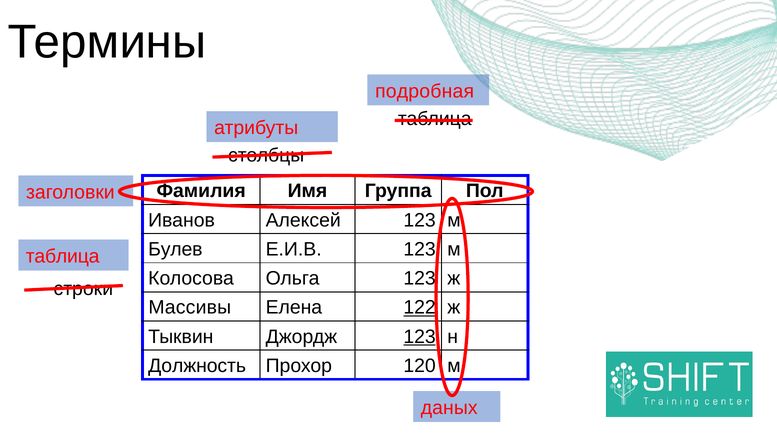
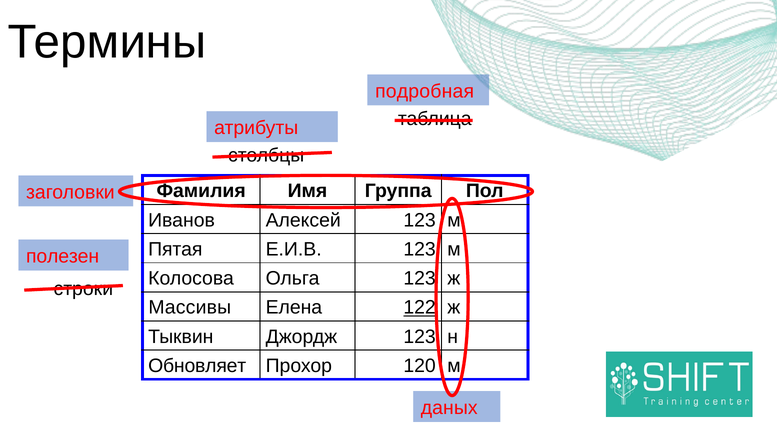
Булев: Булев -> Пятая
таблица at (63, 256): таблица -> полезен
123 at (420, 337) underline: present -> none
Должность: Должность -> Обновляет
